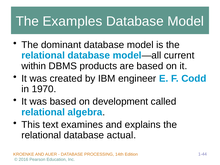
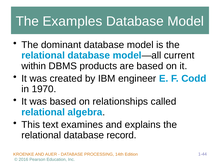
development: development -> relationships
actual: actual -> record
